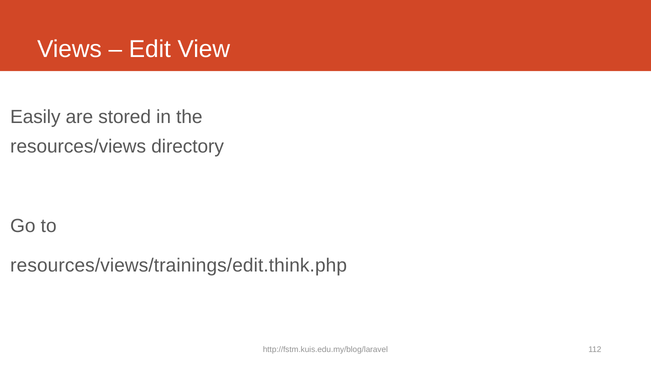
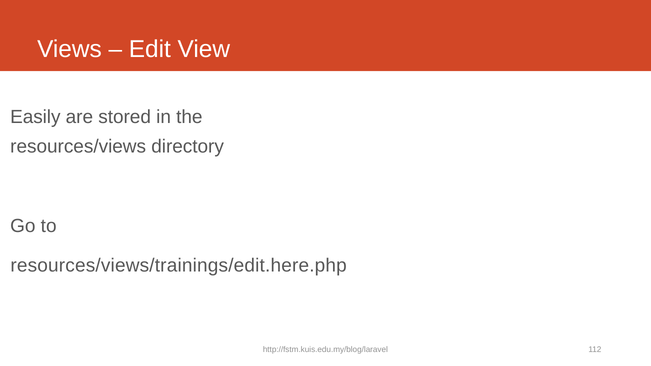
resources/views/trainings/edit.think.php: resources/views/trainings/edit.think.php -> resources/views/trainings/edit.here.php
